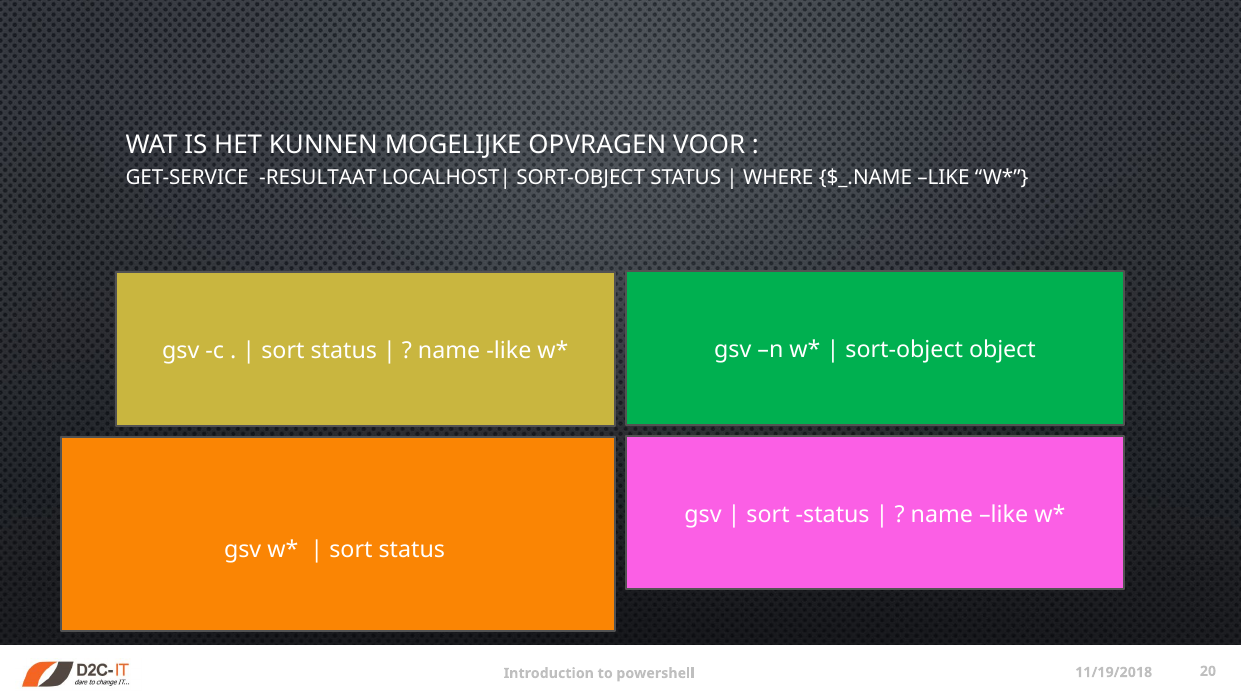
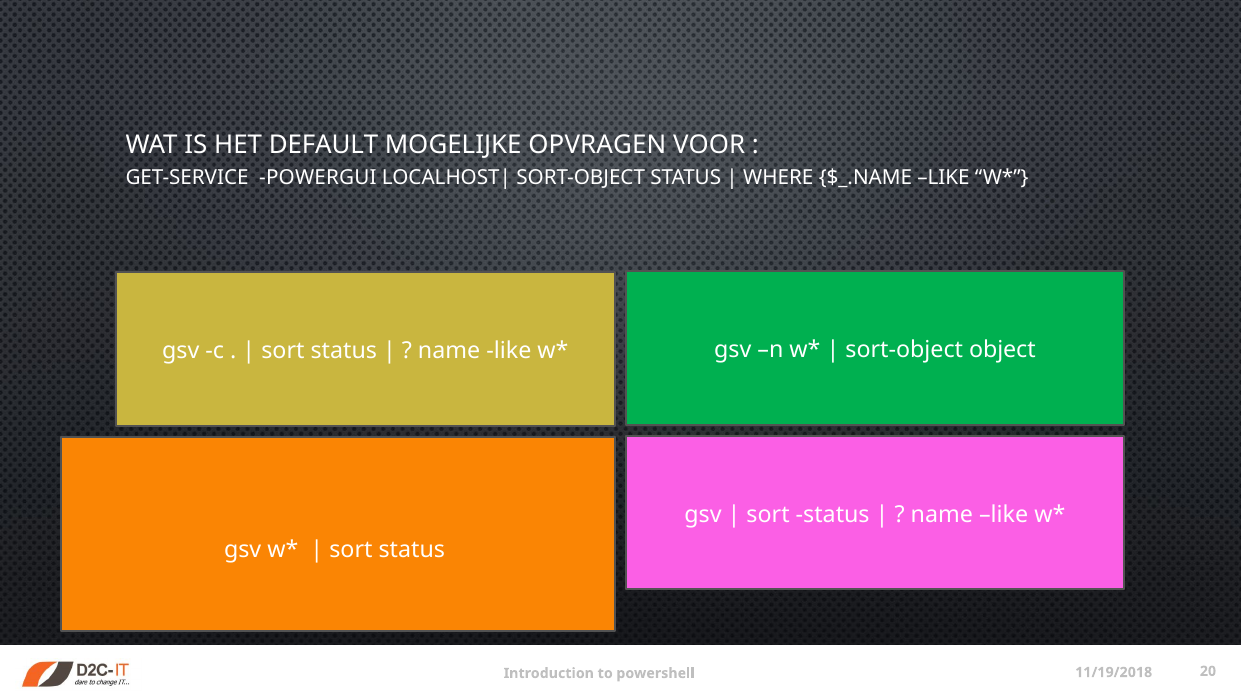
KUNNEN: KUNNEN -> DEFAULT
RESULTAAT: RESULTAAT -> POWERGUI
